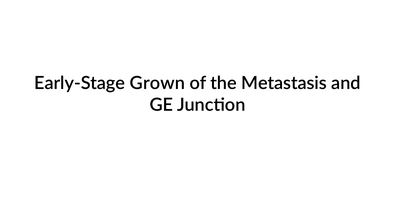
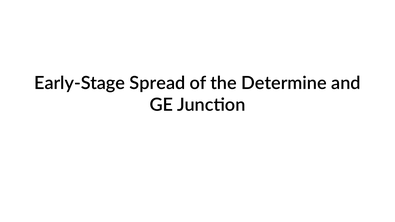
Grown: Grown -> Spread
Metastasis: Metastasis -> Determine
